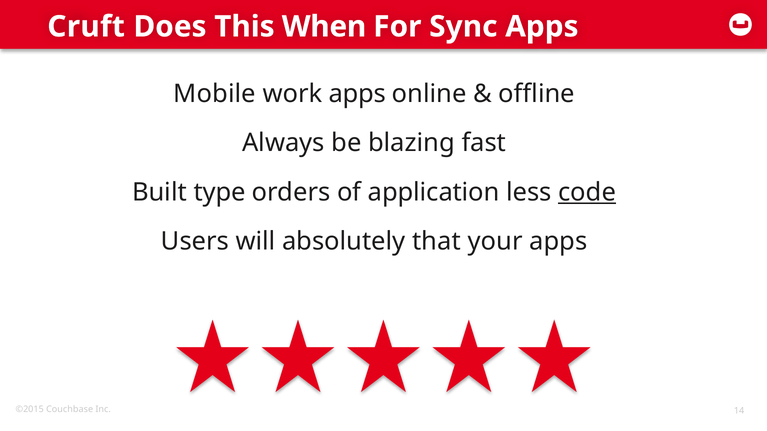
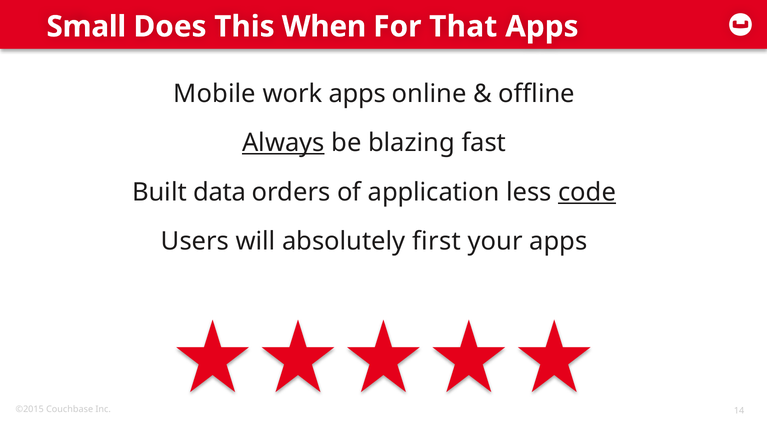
Cruft: Cruft -> Small
Sync: Sync -> That
Always underline: none -> present
type: type -> data
that: that -> first
